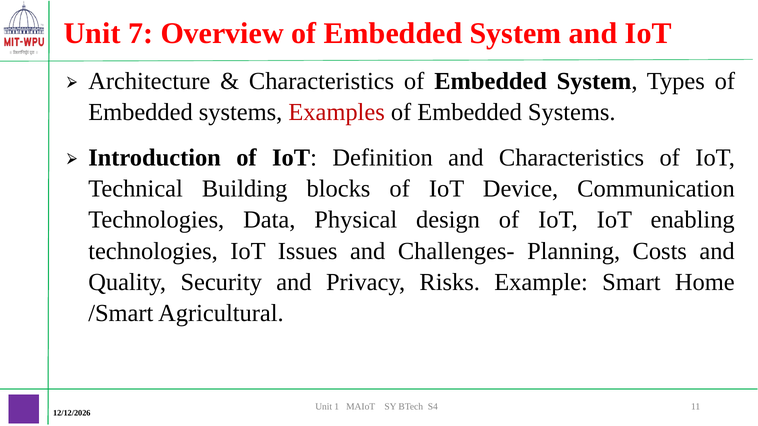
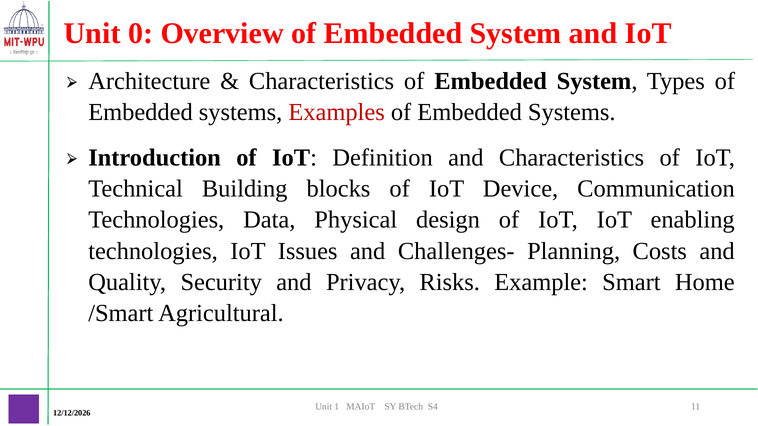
7: 7 -> 0
